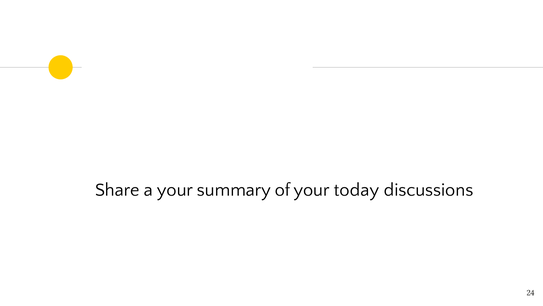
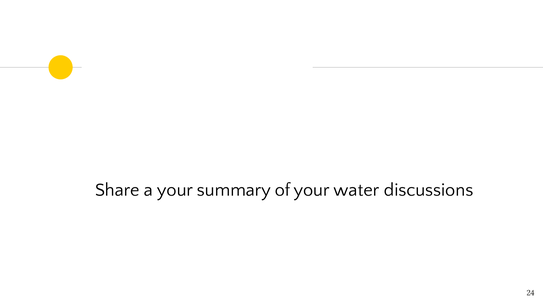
today: today -> water
